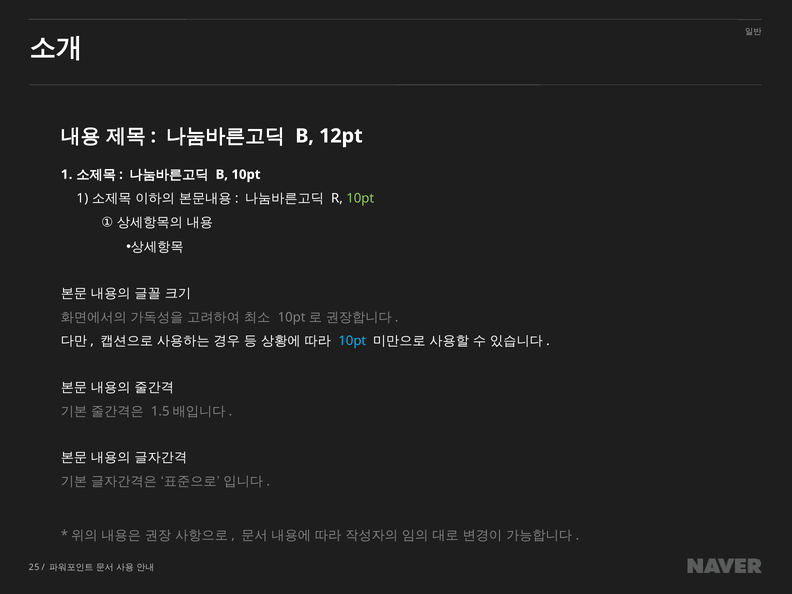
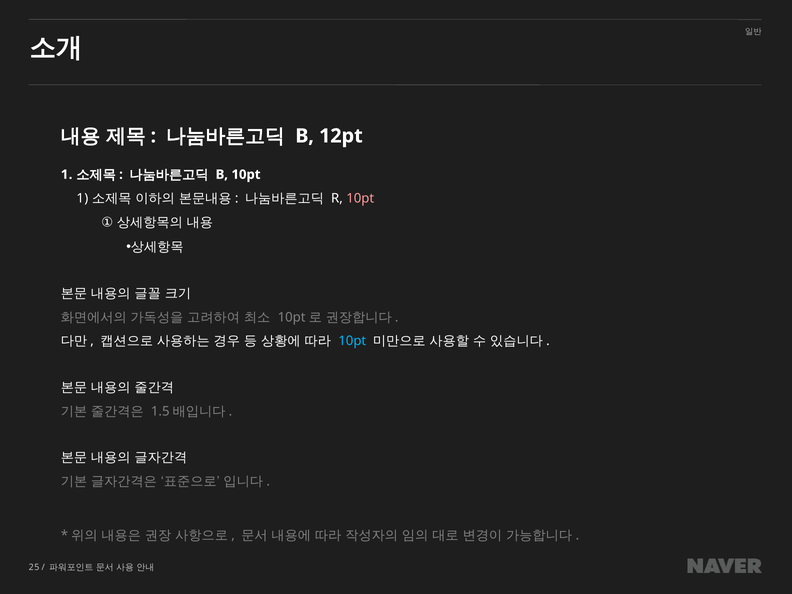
10pt at (360, 198) colour: light green -> pink
